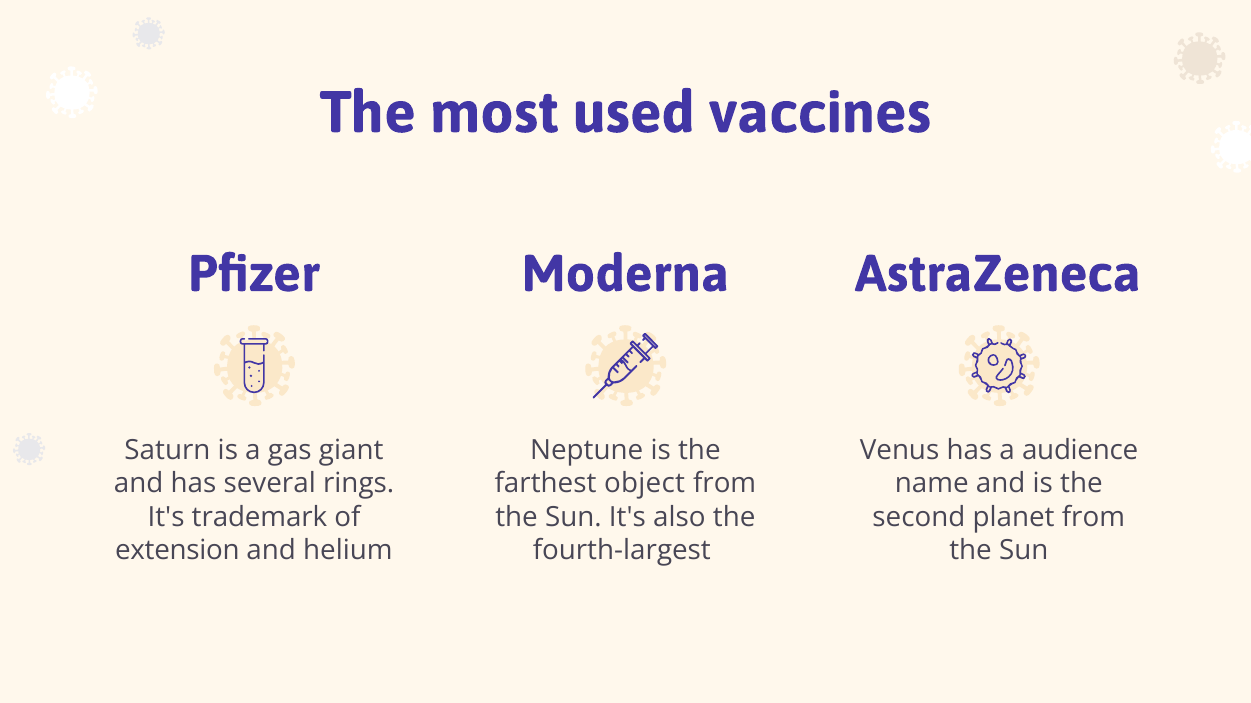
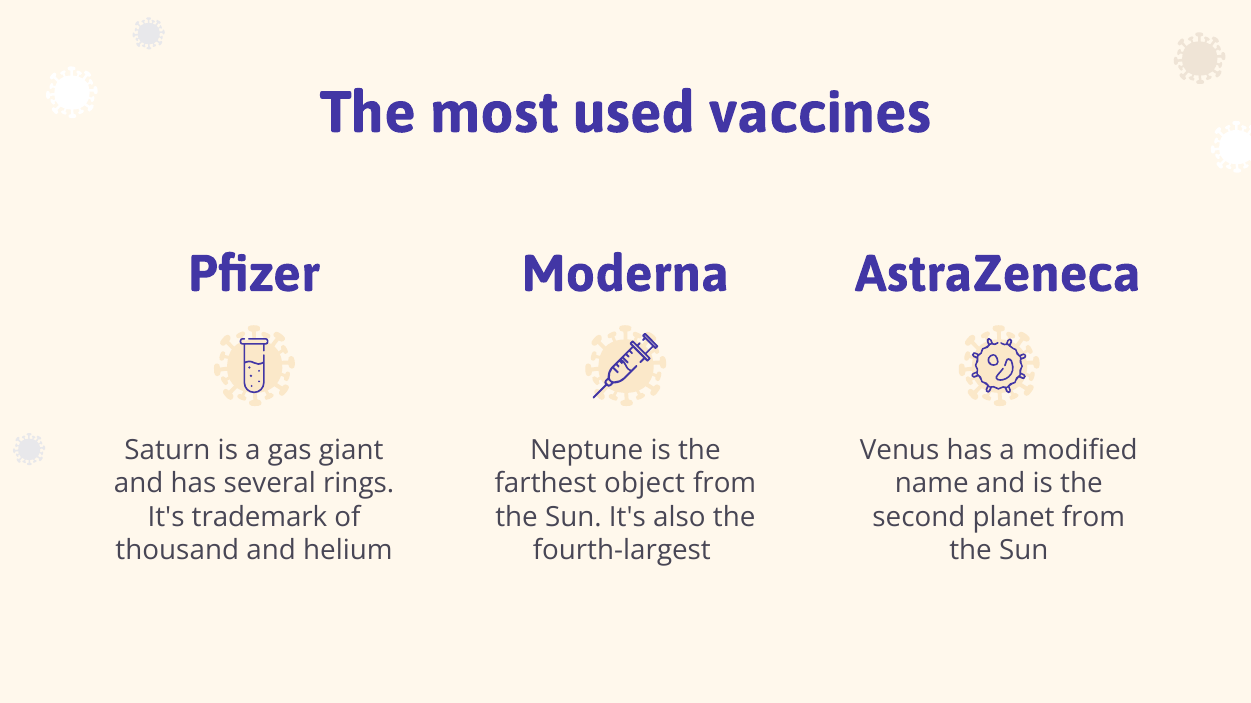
audience: audience -> modified
extension: extension -> thousand
